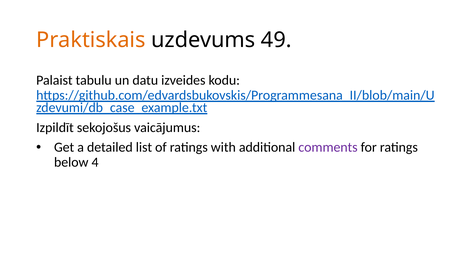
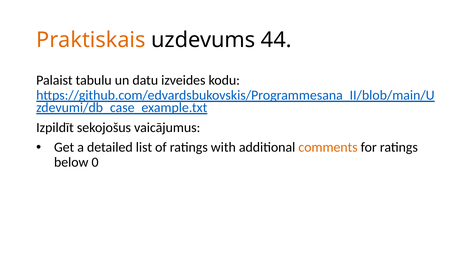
49: 49 -> 44
comments colour: purple -> orange
4: 4 -> 0
